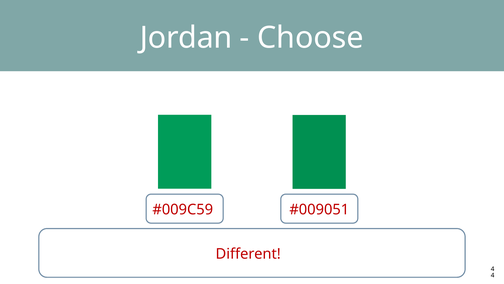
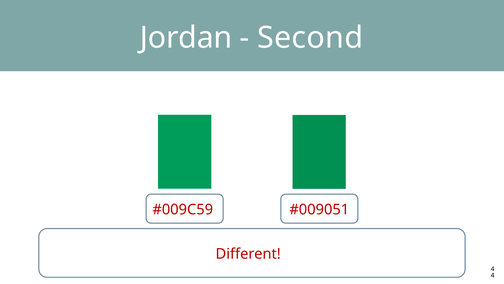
Choose: Choose -> Second
